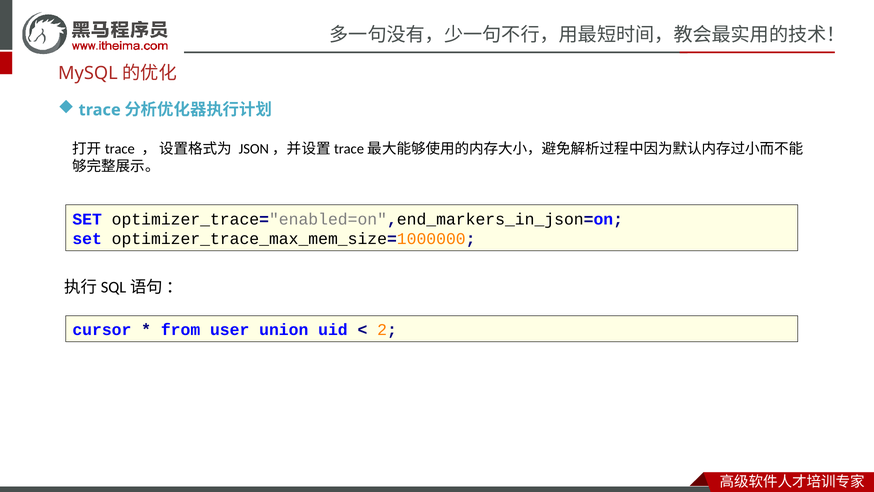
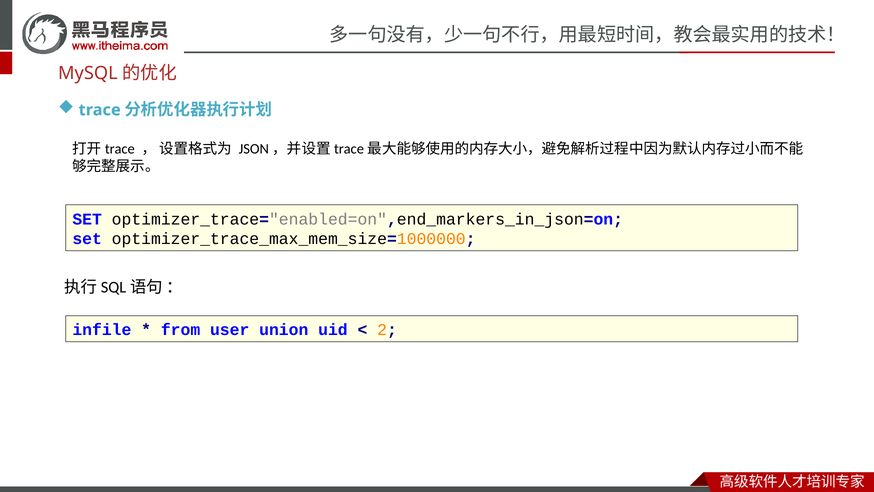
cursor: cursor -> infile
